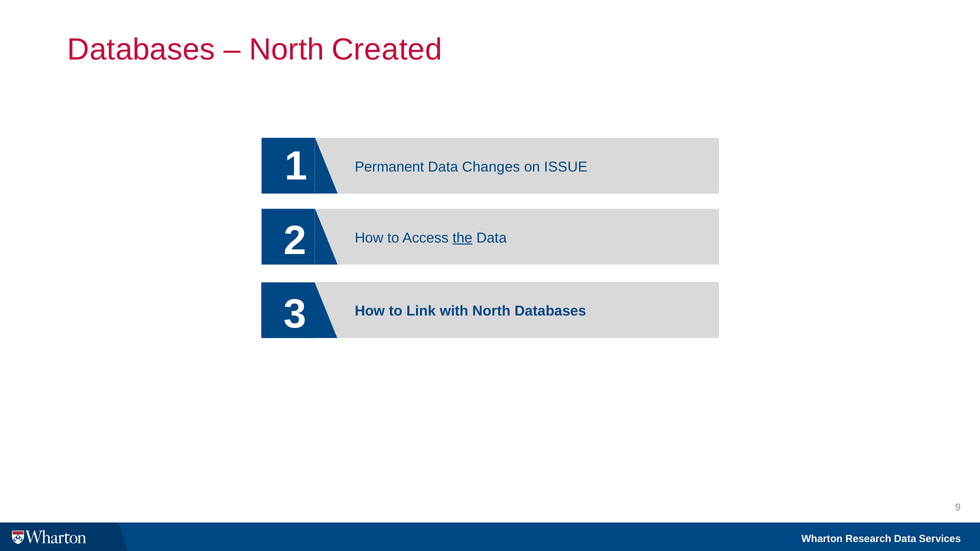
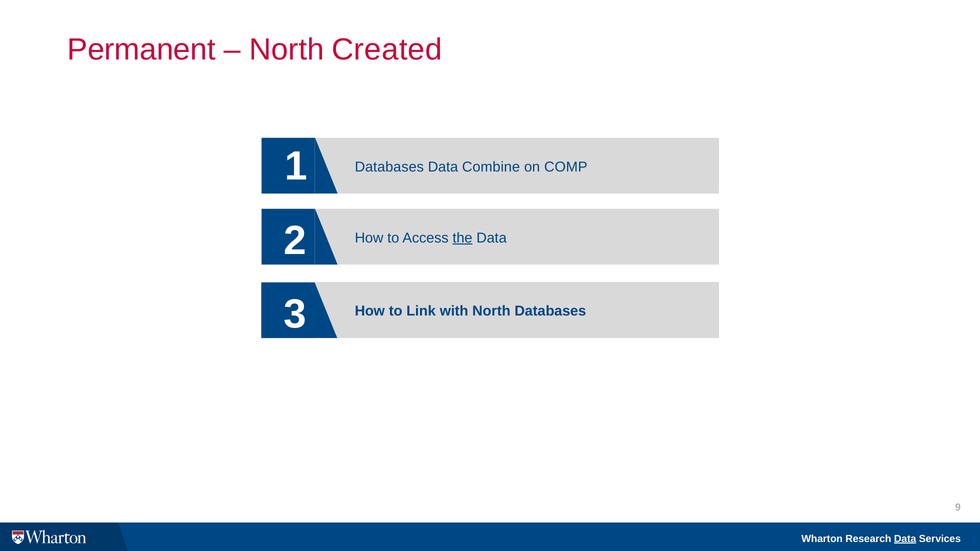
Databases at (141, 49): Databases -> Permanent
1 Permanent: Permanent -> Databases
Changes: Changes -> Combine
ISSUE: ISSUE -> COMP
Data at (905, 539) underline: none -> present
